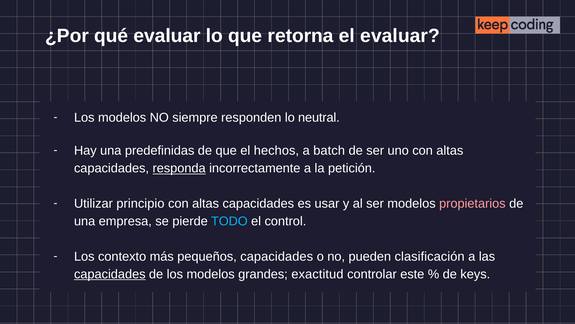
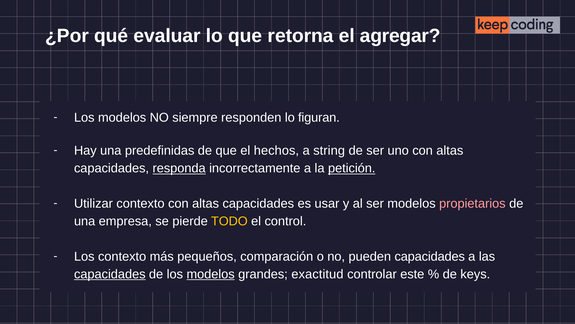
el evaluar: evaluar -> agregar
neutral: neutral -> figuran
batch: batch -> string
petición underline: none -> present
Utilizar principio: principio -> contexto
TODO colour: light blue -> yellow
pequeños capacidades: capacidades -> comparación
pueden clasificación: clasificación -> capacidades
modelos at (211, 274) underline: none -> present
